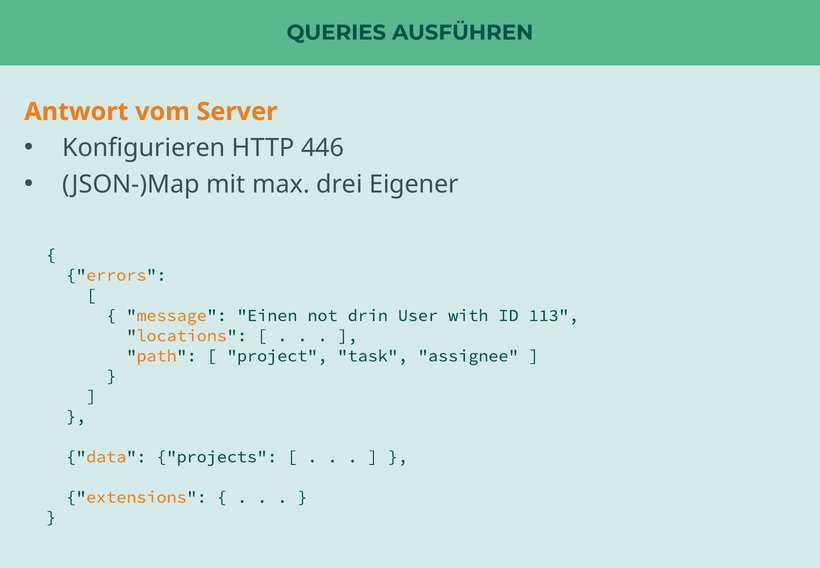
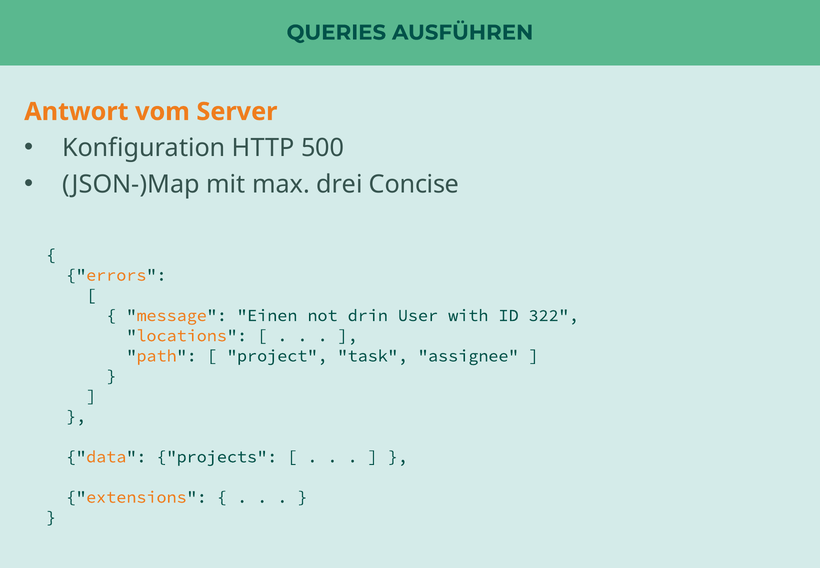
Konfigurieren: Konfigurieren -> Konfiguration
446: 446 -> 500
Eigener: Eigener -> Concise
113: 113 -> 322
